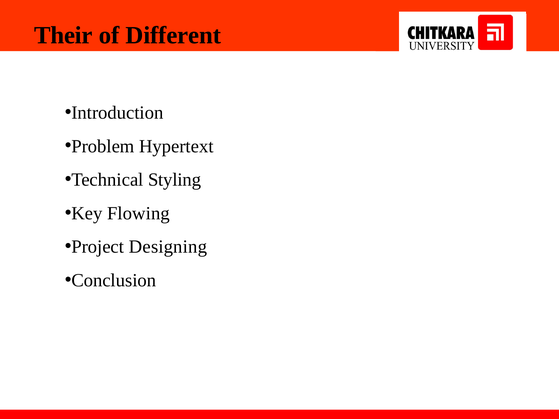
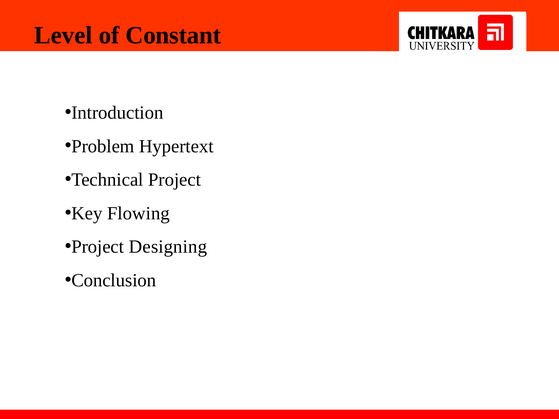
Their: Their -> Level
Different: Different -> Constant
Technical Styling: Styling -> Project
